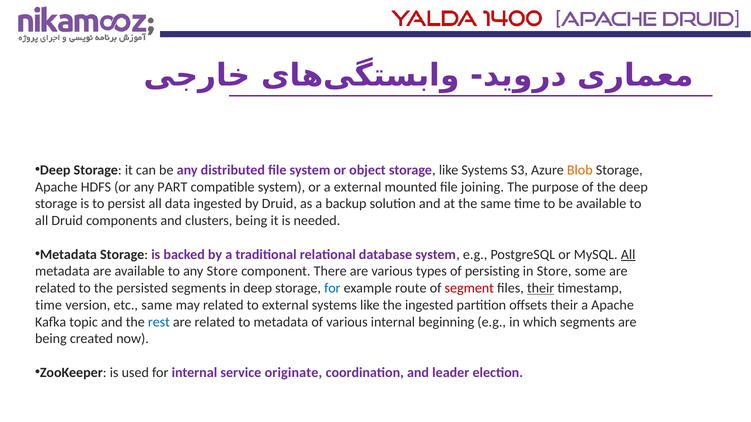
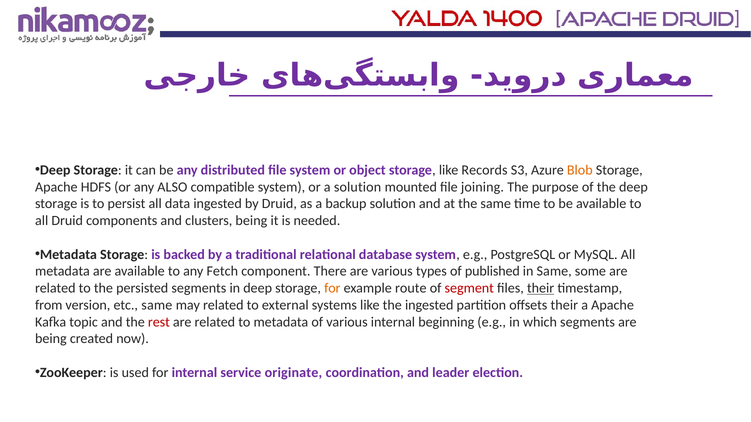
like Systems: Systems -> Records
PART: PART -> ALSO
a external: external -> solution
All at (628, 255) underline: present -> none
any Store: Store -> Fetch
persisting: persisting -> published
in Store: Store -> Same
for at (332, 288) colour: blue -> orange
time at (49, 305): time -> from
rest colour: blue -> red
